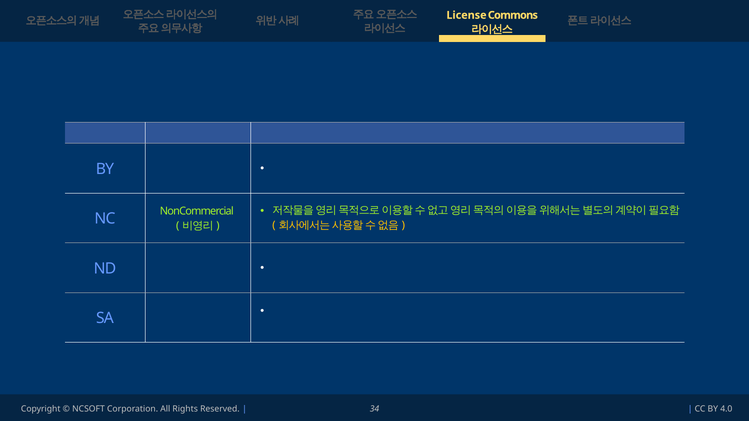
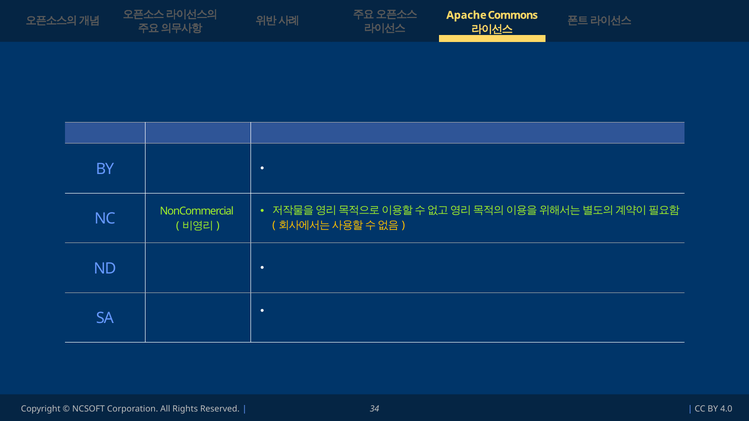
License: License -> Apache
